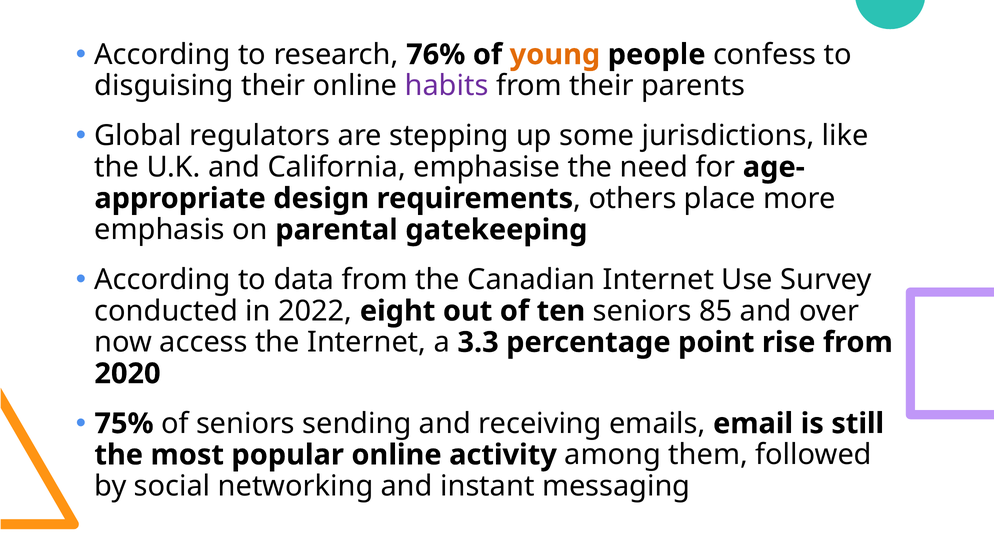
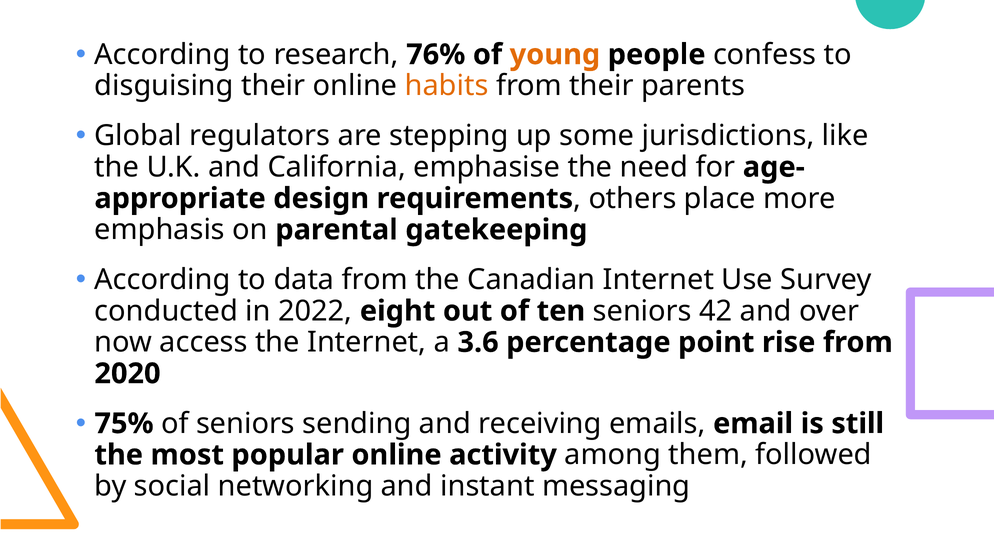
habits colour: purple -> orange
85: 85 -> 42
3.3: 3.3 -> 3.6
